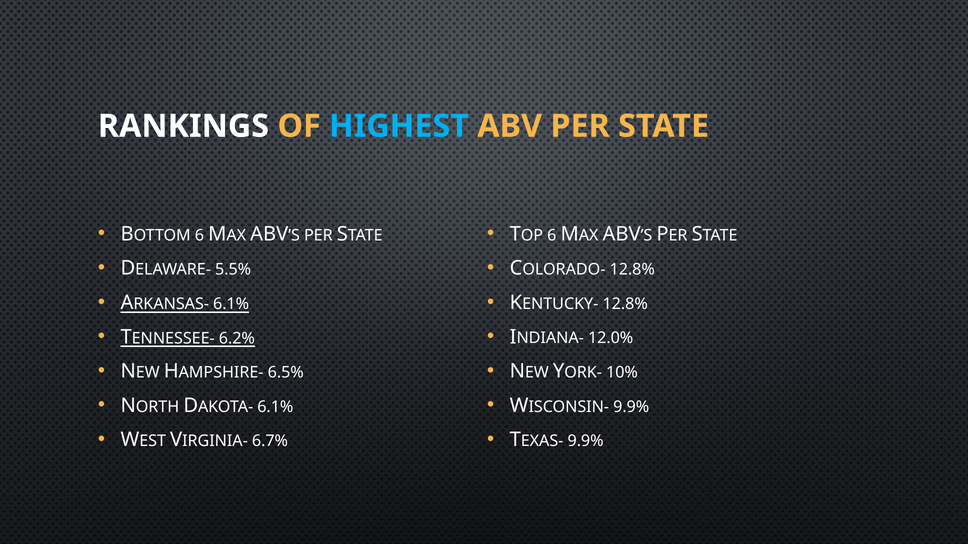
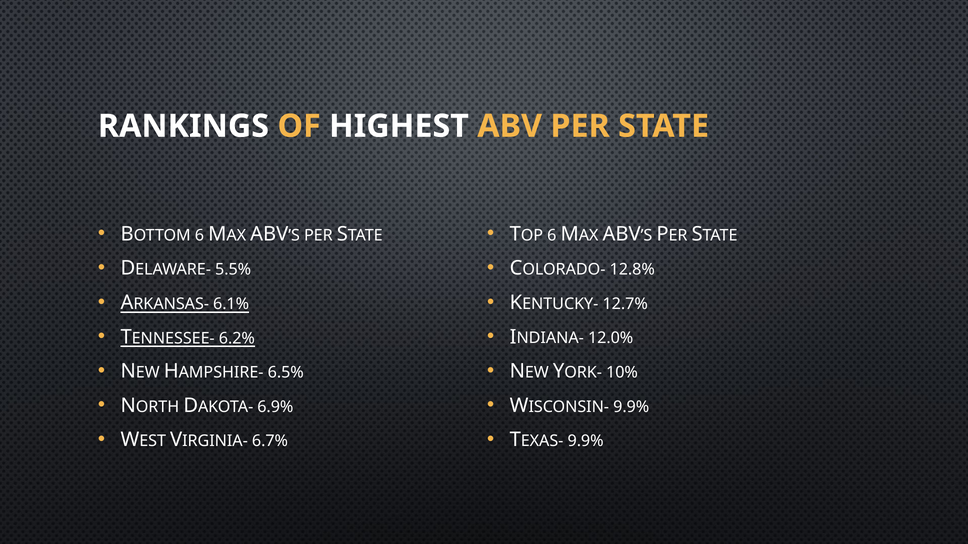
HIGHEST colour: light blue -> white
12.8% at (625, 304): 12.8% -> 12.7%
6.1% at (275, 407): 6.1% -> 6.9%
